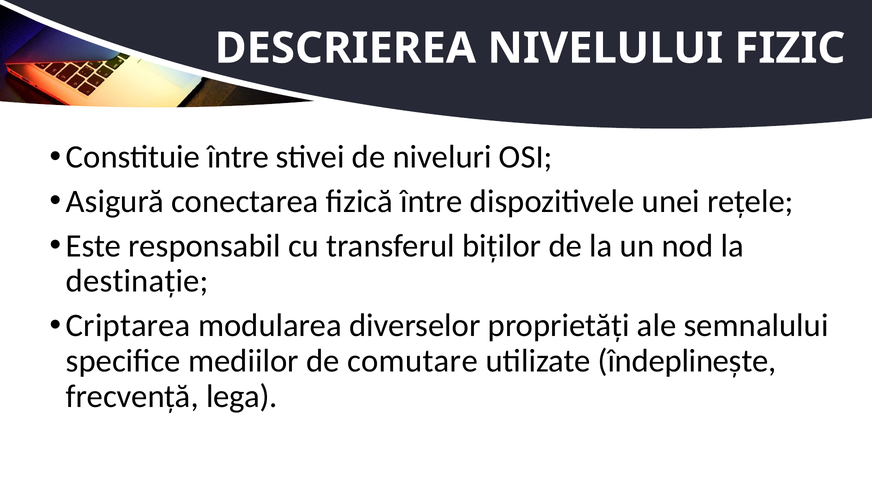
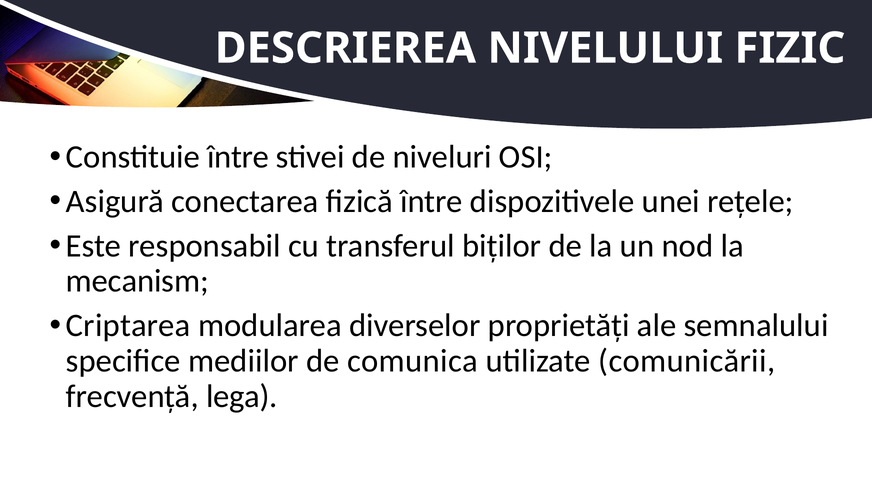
destinație: destinație -> mecanism
comutare: comutare -> comunica
îndeplinește: îndeplinește -> comunicării
